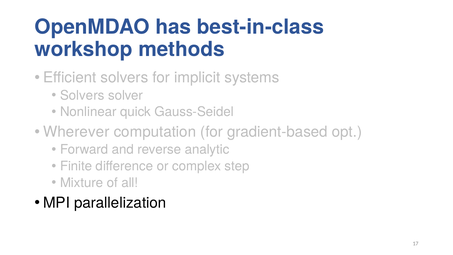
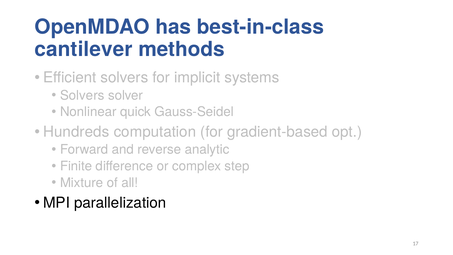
workshop: workshop -> cantilever
Wherever: Wherever -> Hundreds
